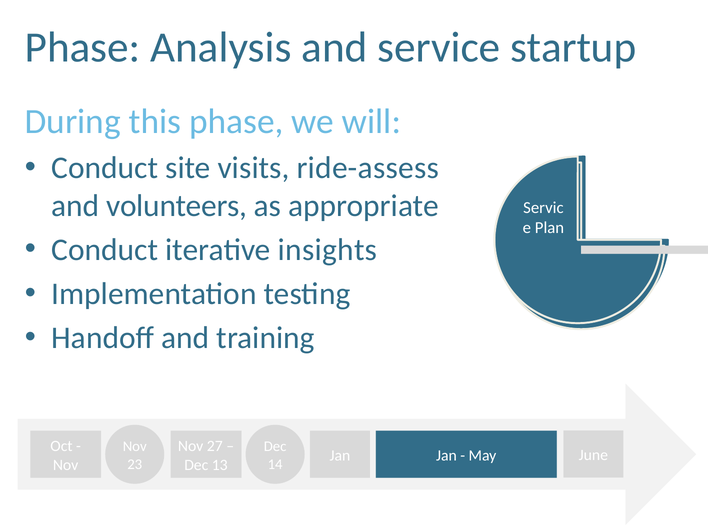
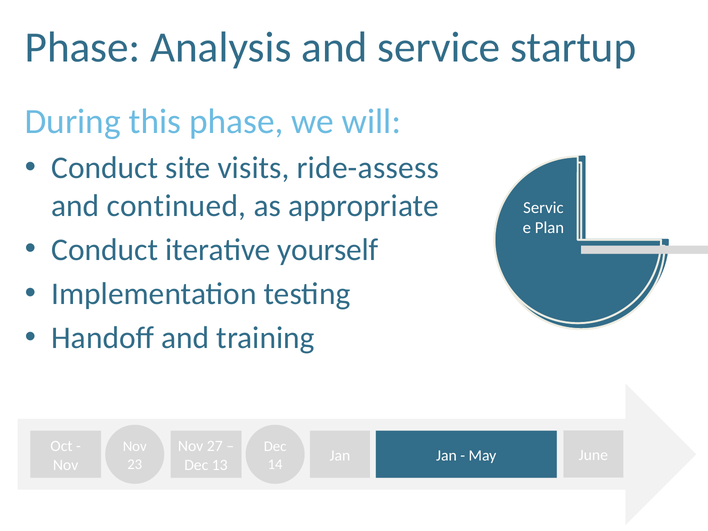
volunteers: volunteers -> continued
insights: insights -> yourself
